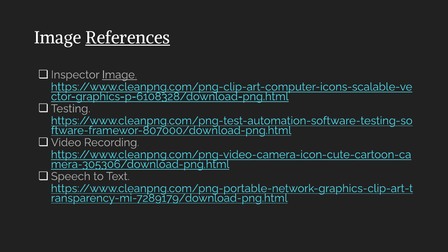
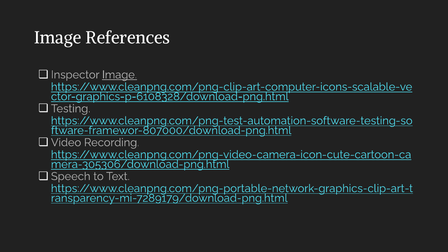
References underline: present -> none
